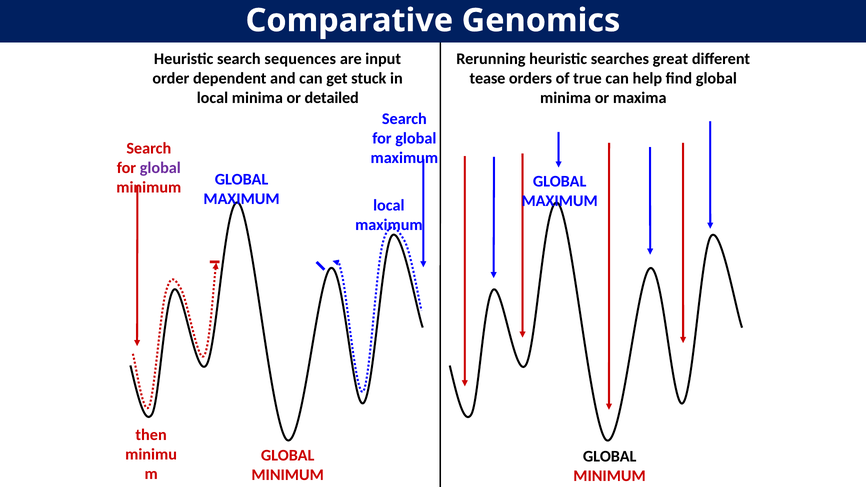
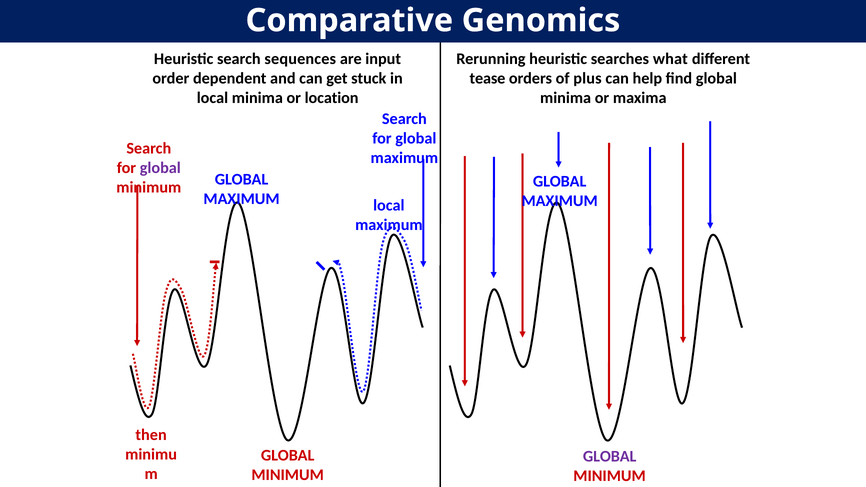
great: great -> what
true: true -> plus
detailed: detailed -> location
GLOBAL at (610, 456) colour: black -> purple
